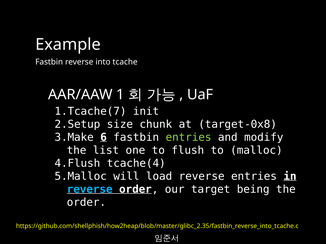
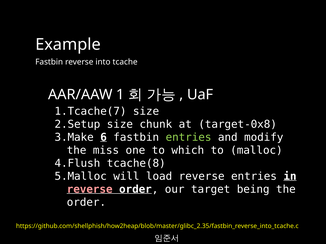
init at (146, 112): init -> size
list: list -> miss
flush: flush -> which
tcache(4: tcache(4 -> tcache(8
reverse at (90, 190) colour: light blue -> pink
